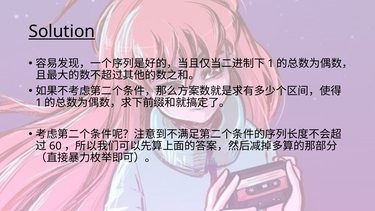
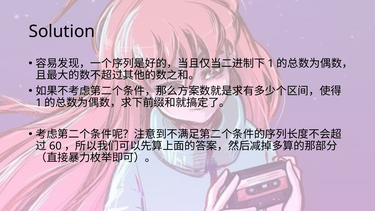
Solution underline: present -> none
